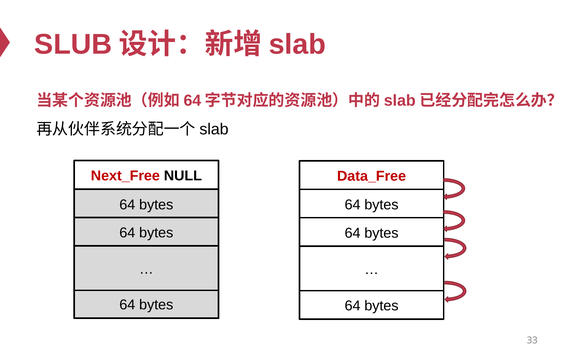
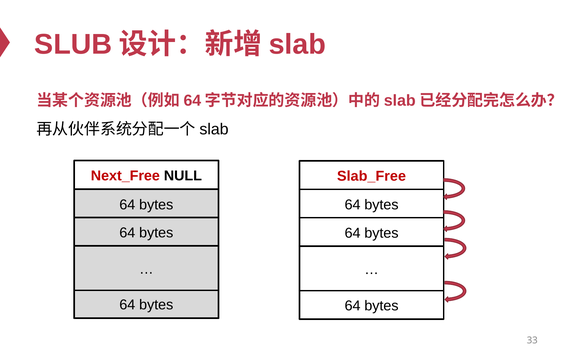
Data_Free: Data_Free -> Slab_Free
